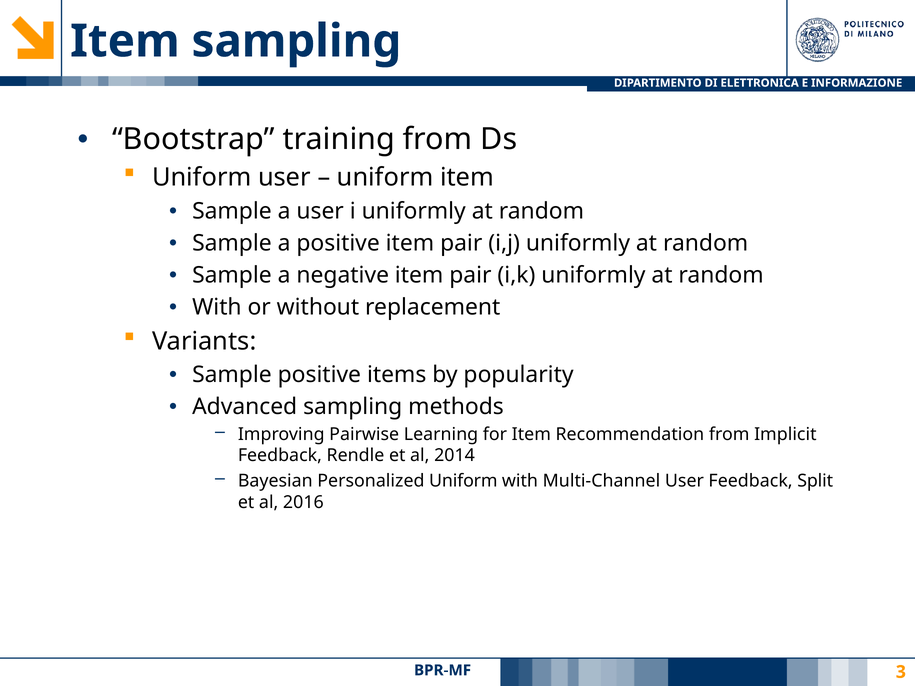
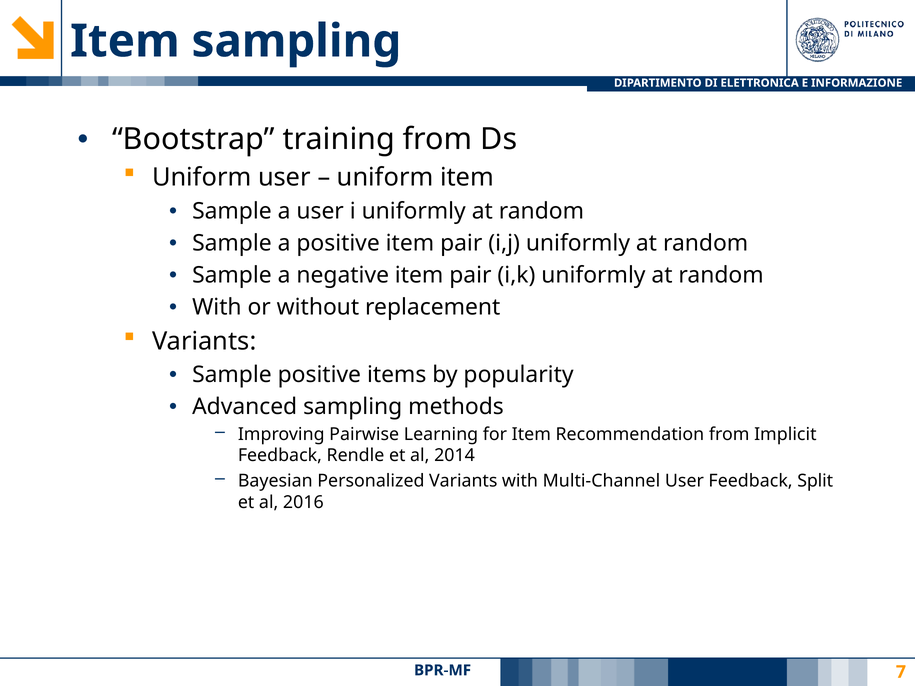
Personalized Uniform: Uniform -> Variants
3: 3 -> 7
